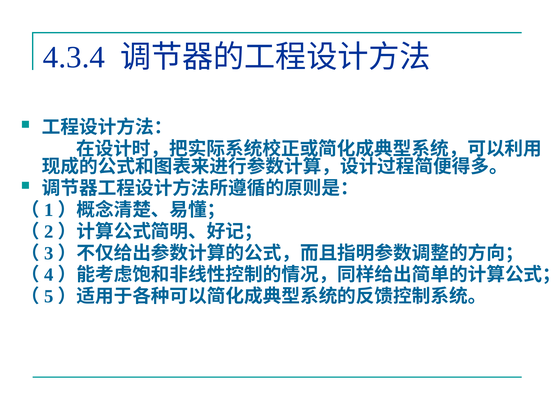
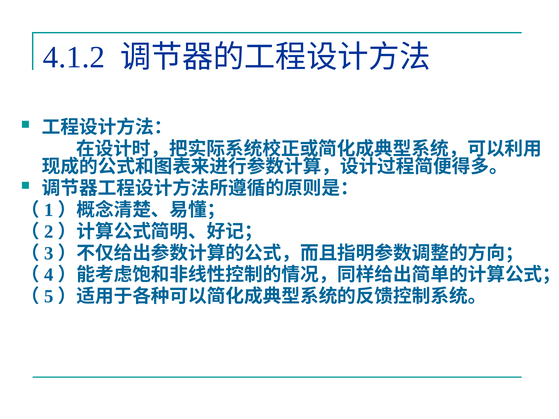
4.3.4: 4.3.4 -> 4.1.2
